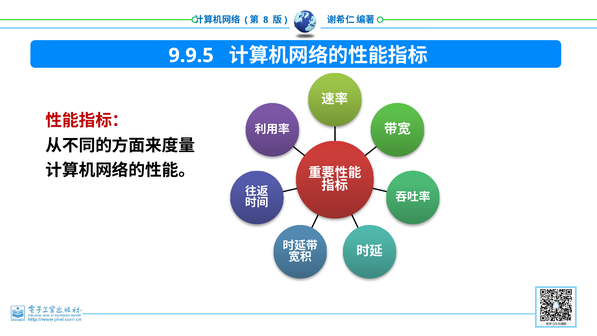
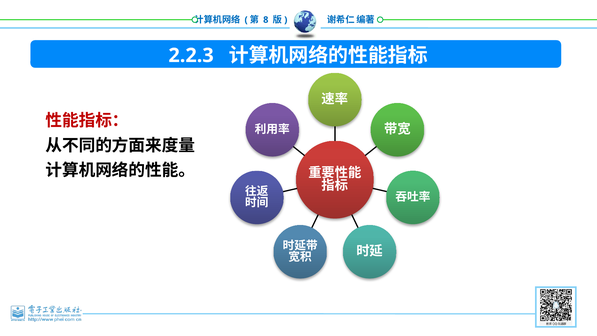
9.9.5: 9.9.5 -> 2.2.3
